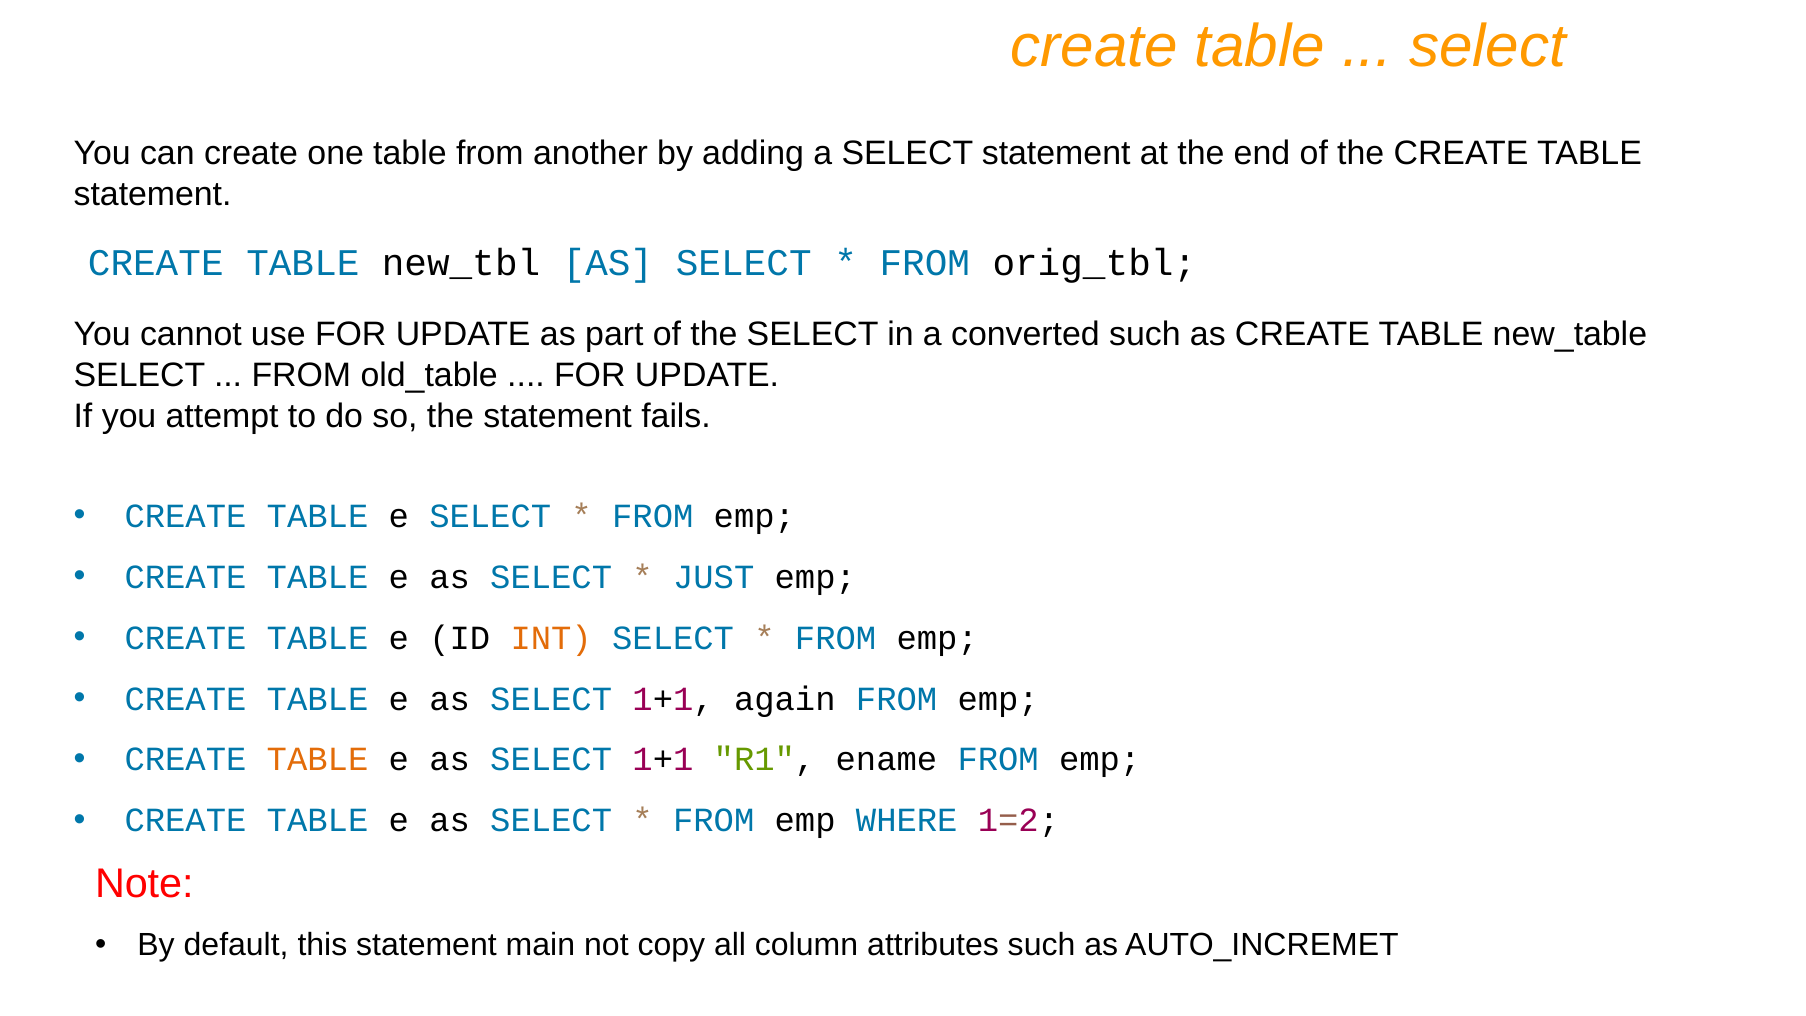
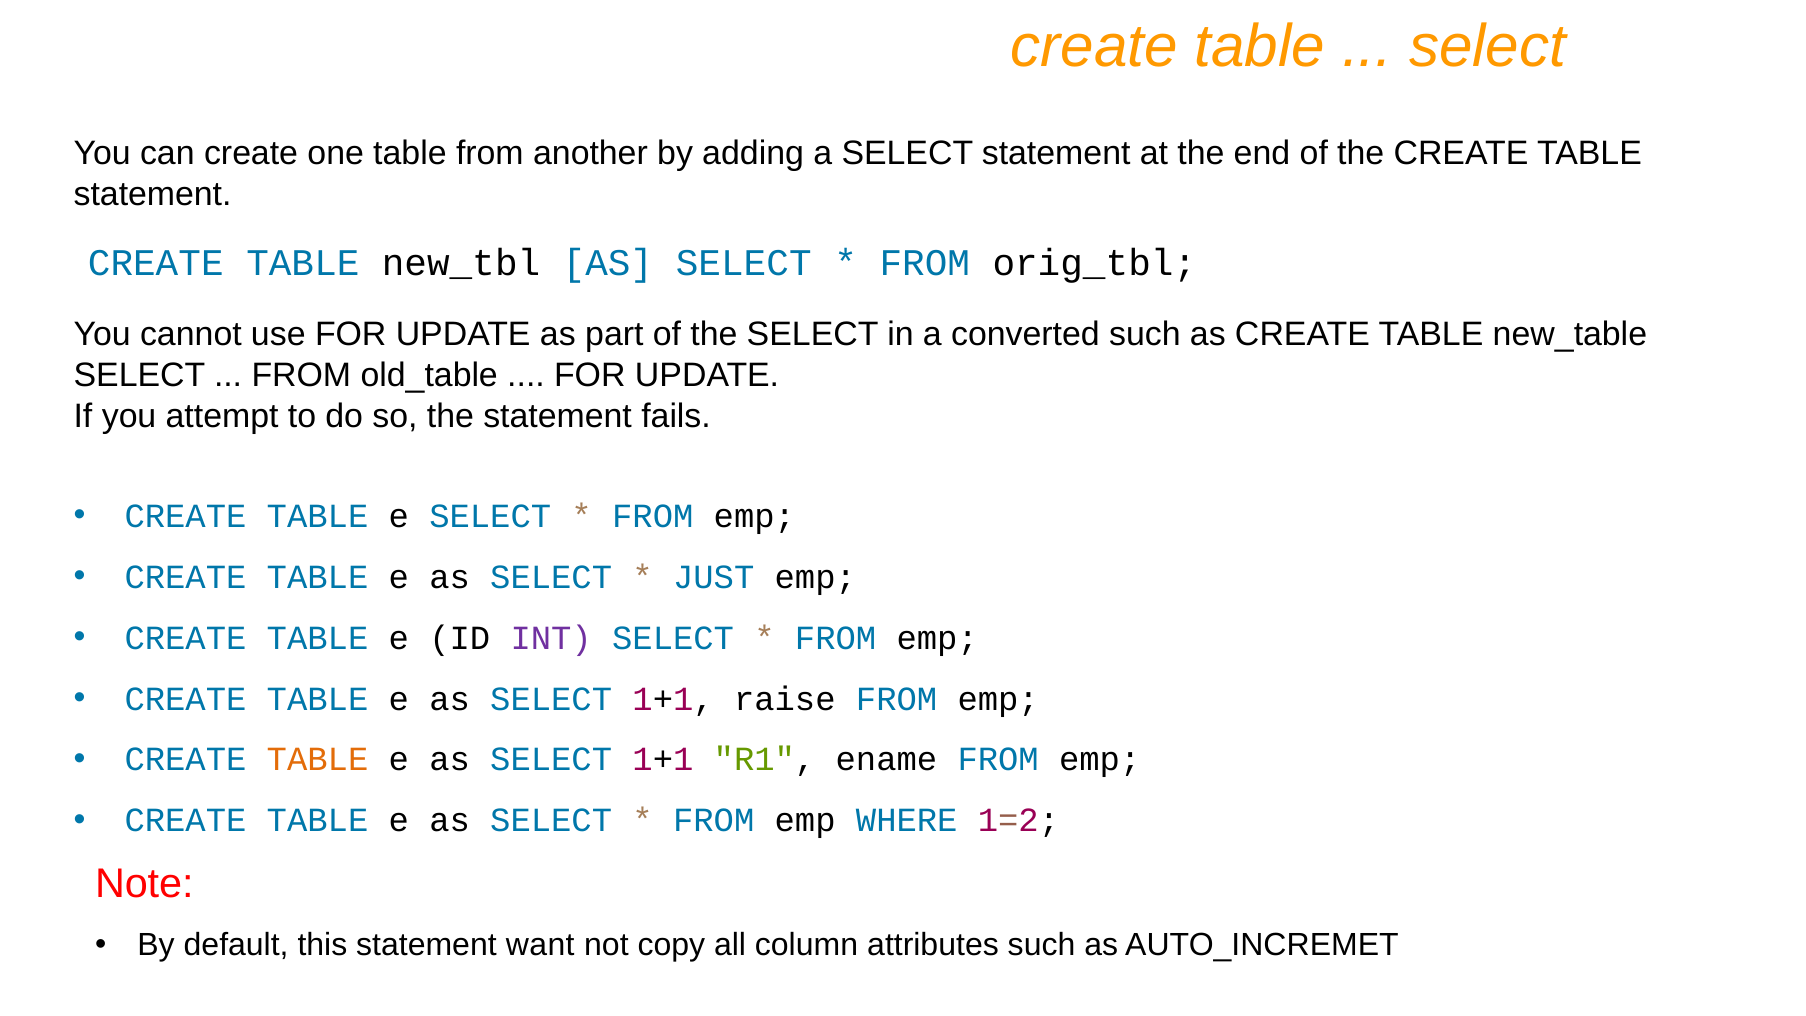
INT colour: orange -> purple
again: again -> raise
main: main -> want
